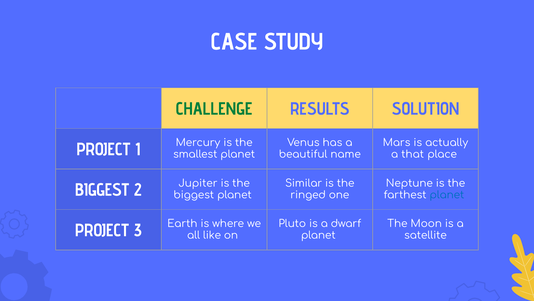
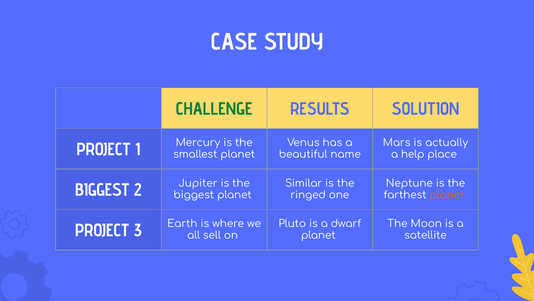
that: that -> help
planet at (447, 195) colour: blue -> orange
like: like -> sell
